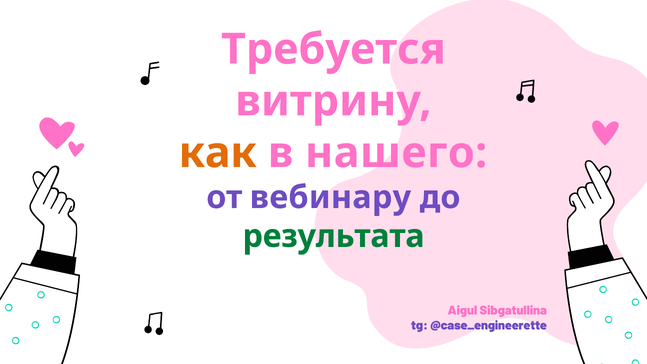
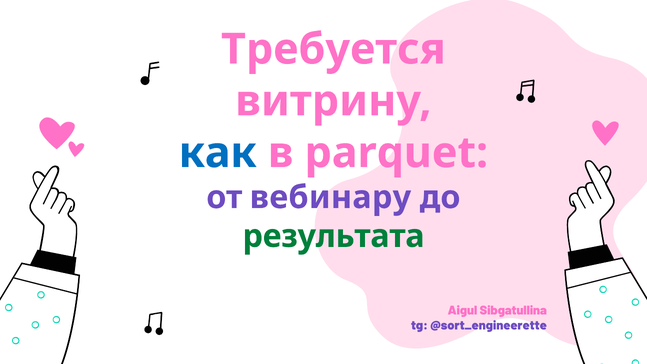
как colour: orange -> blue
нашего: нашего -> parquet
@case_engineerette: @case_engineerette -> @sort_engineerette
